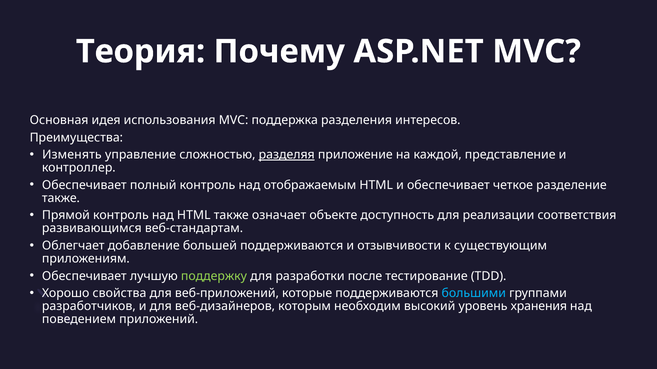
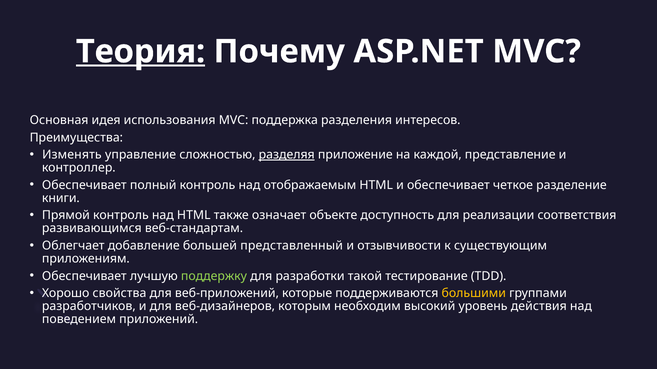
Теория underline: none -> present
также at (61, 198): также -> книги
большей поддерживаются: поддерживаются -> представленный
после: после -> такой
большими colour: light blue -> yellow
хранения: хранения -> действия
